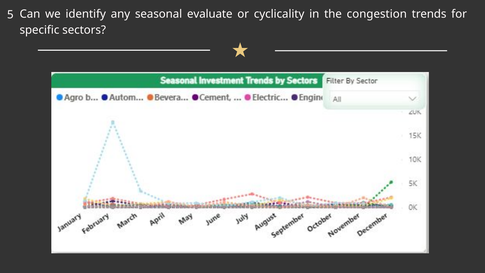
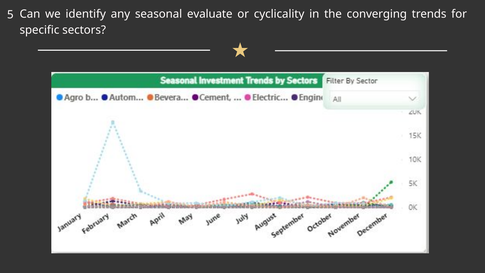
congestion: congestion -> converging
